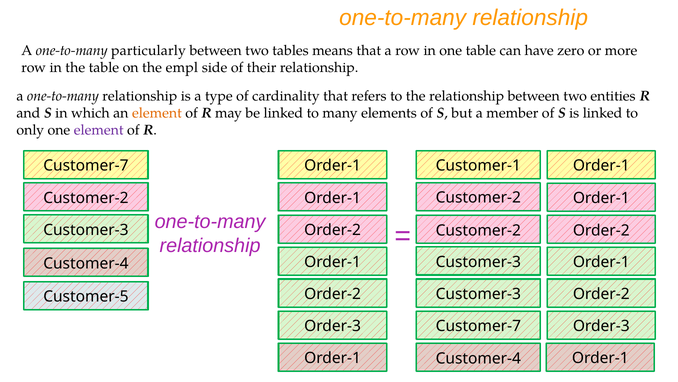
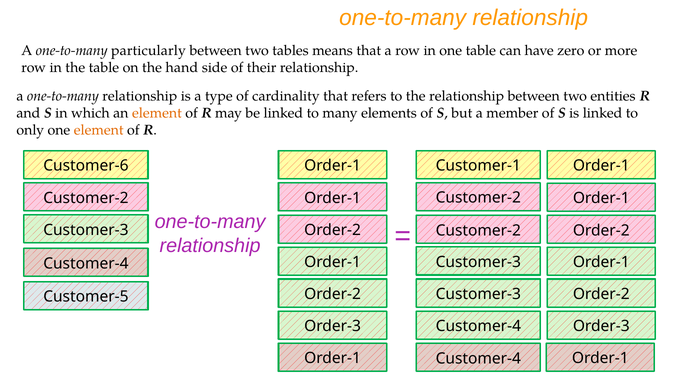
empl: empl -> hand
element at (99, 130) colour: purple -> orange
Customer-7 at (86, 166): Customer-7 -> Customer-6
Customer-7 at (478, 326): Customer-7 -> Customer-4
